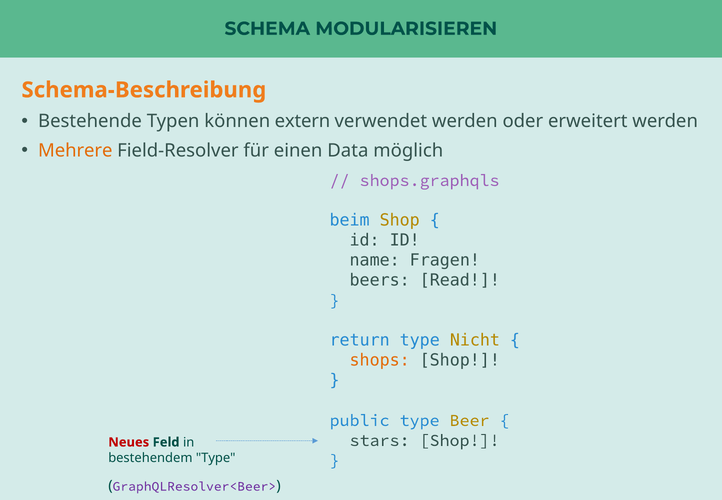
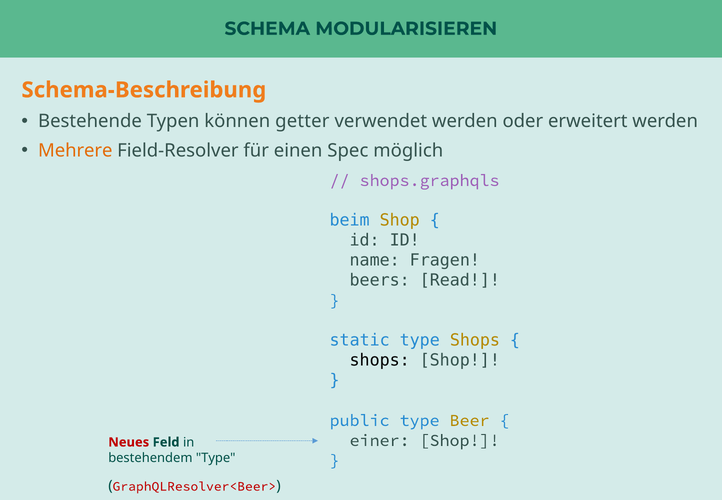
extern: extern -> getter
Data: Data -> Spec
return: return -> static
type Nicht: Nicht -> Shops
shops at (380, 360) colour: orange -> black
stars: stars -> einer
GraphQLResolver<Beer> colour: purple -> red
